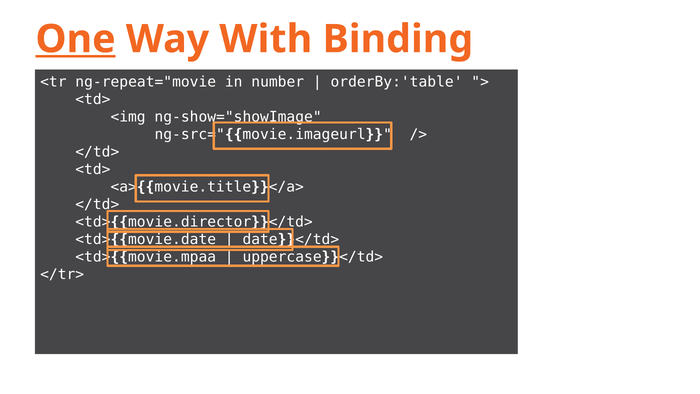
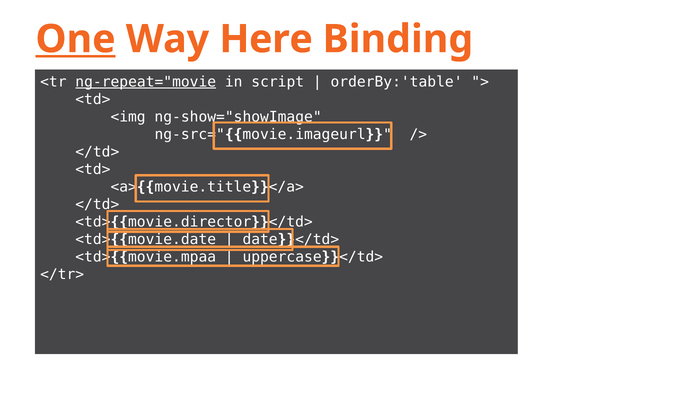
With: With -> Here
ng-repeat="movie underline: none -> present
number: number -> script
